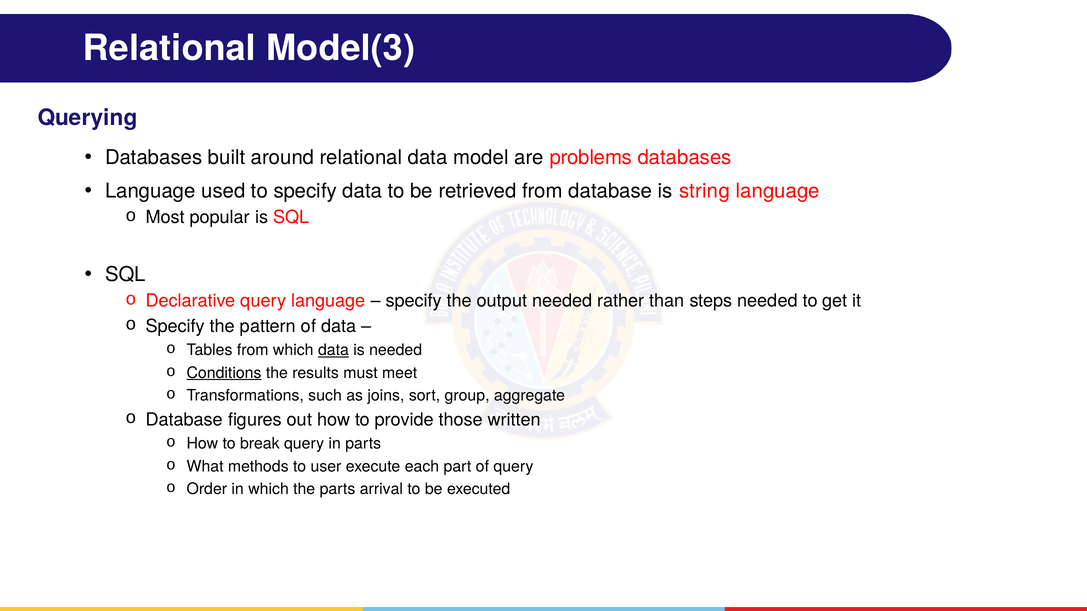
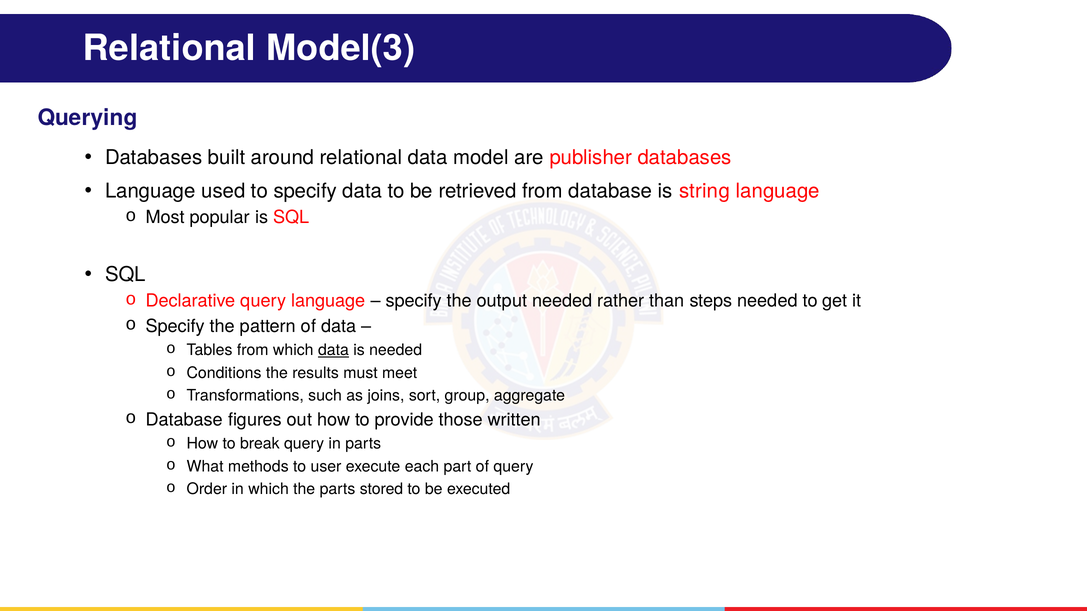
problems: problems -> publisher
Conditions underline: present -> none
arrival: arrival -> stored
